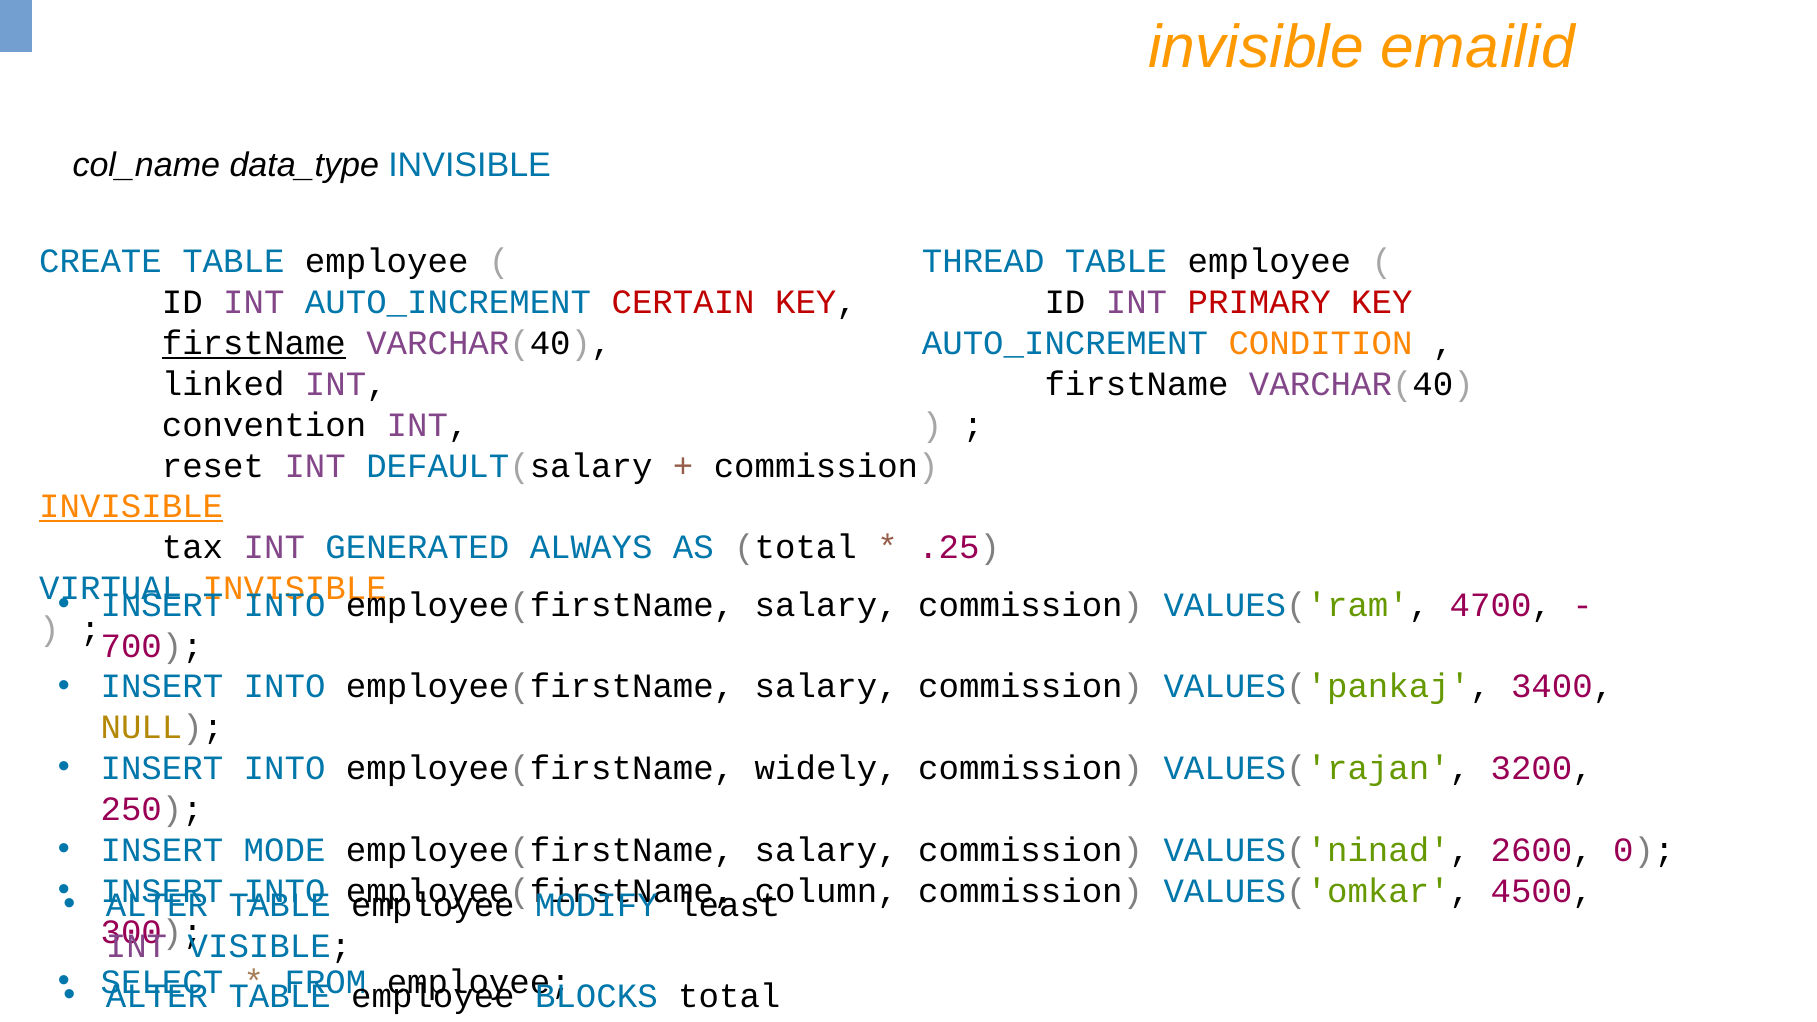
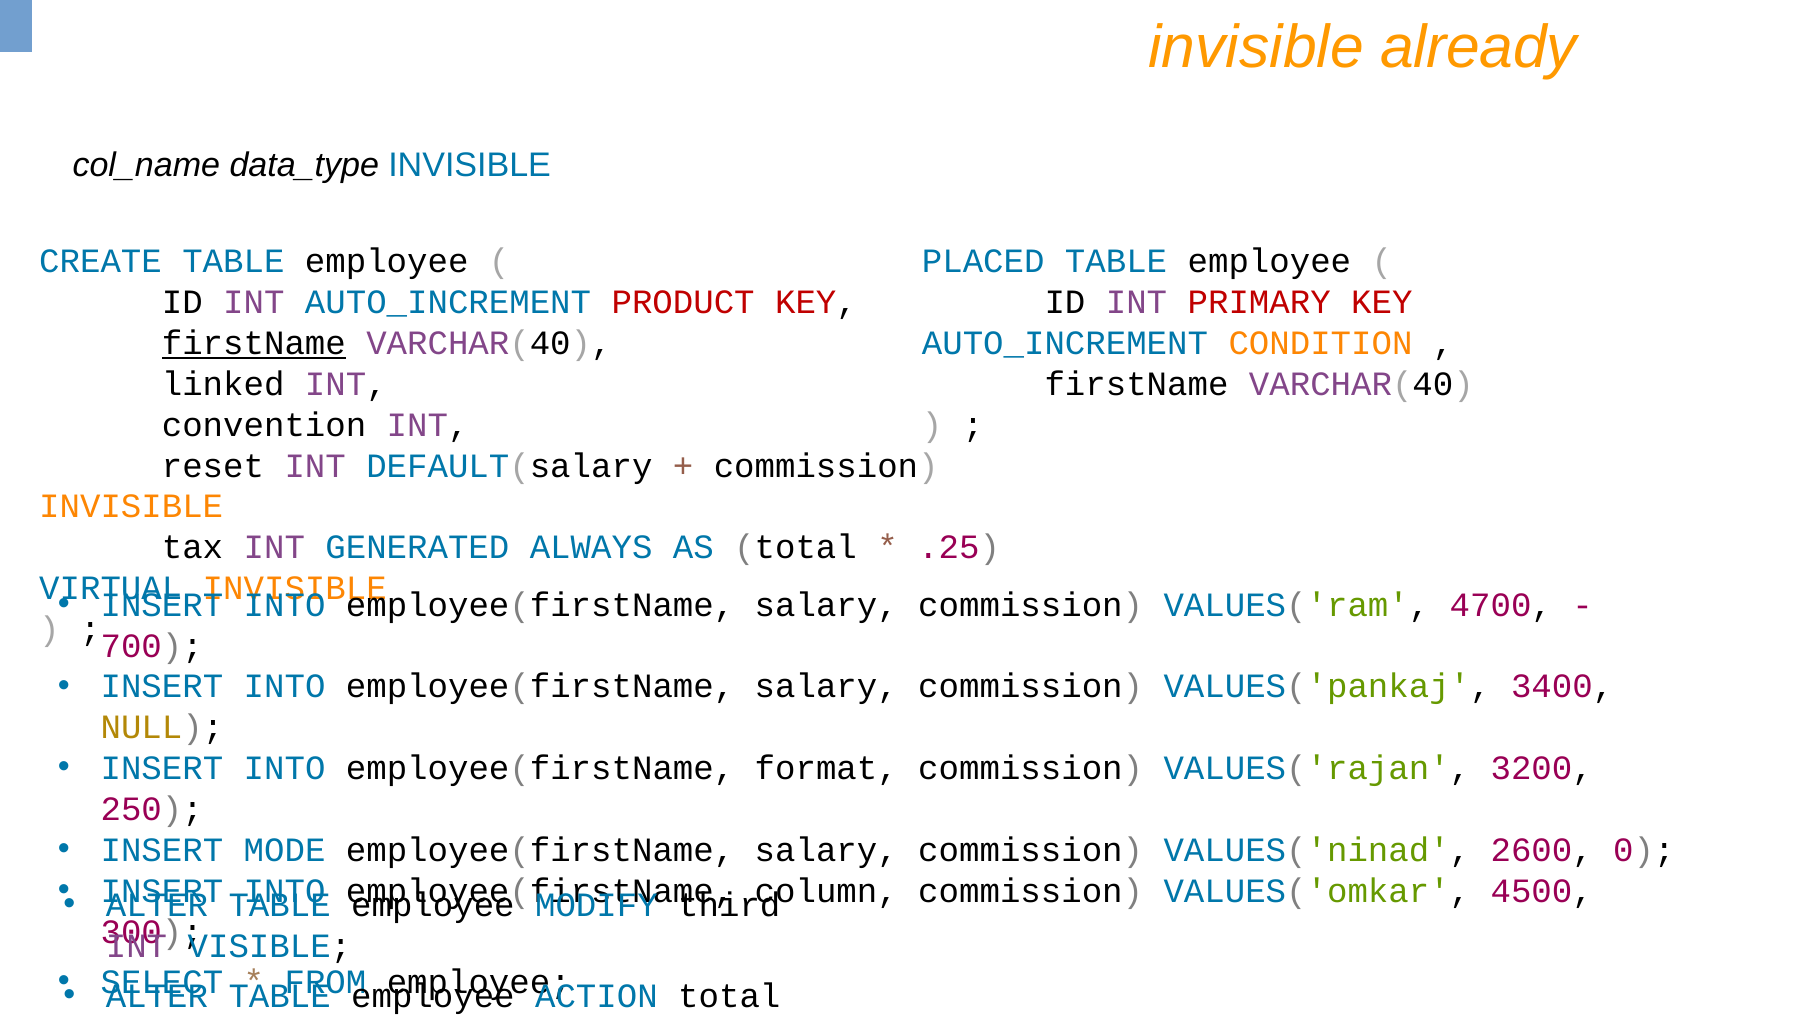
emailid: emailid -> already
THREAD: THREAD -> PLACED
CERTAIN: CERTAIN -> PRODUCT
INVISIBLE at (131, 507) underline: present -> none
widely: widely -> format
least: least -> third
BLOCKS: BLOCKS -> ACTION
